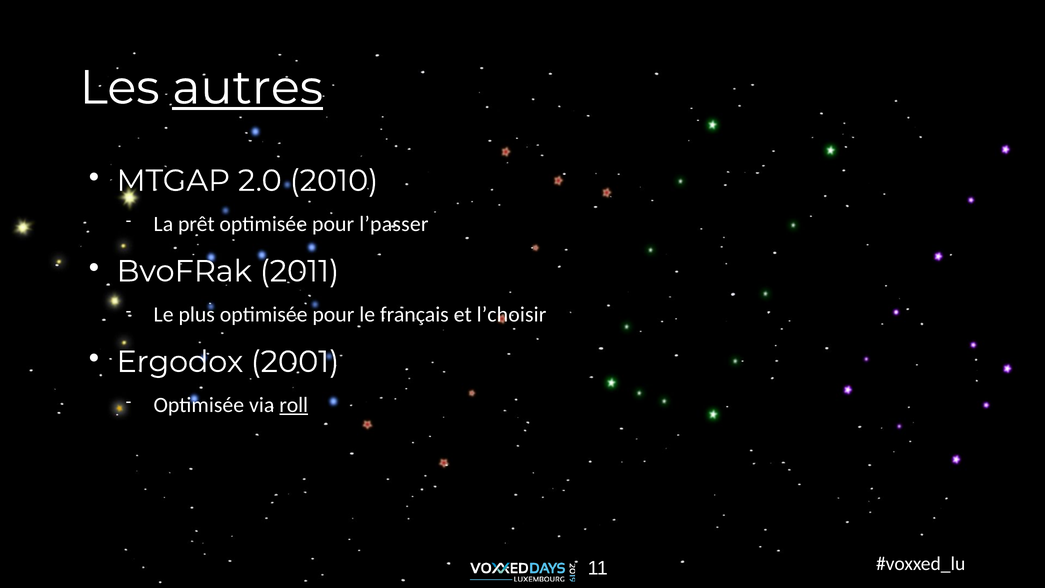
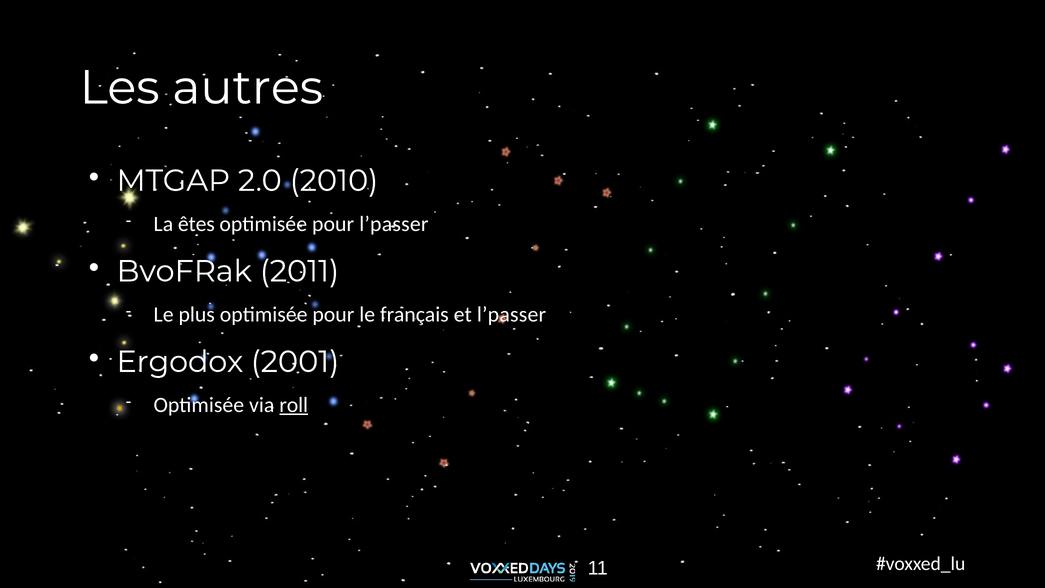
autres underline: present -> none
prêt: prêt -> êtes
et l’choisir: l’choisir -> l’passer
